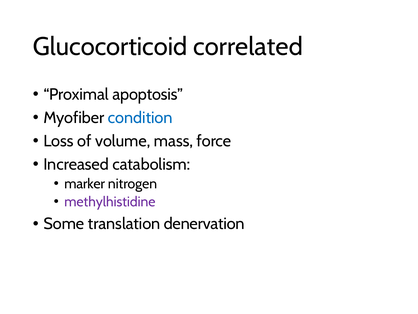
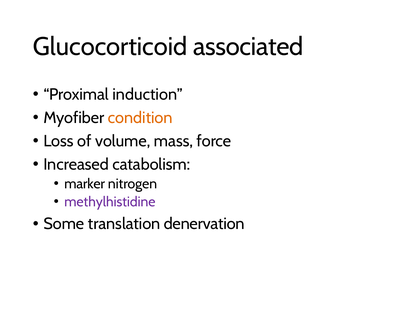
correlated: correlated -> associated
apoptosis: apoptosis -> induction
condition colour: blue -> orange
